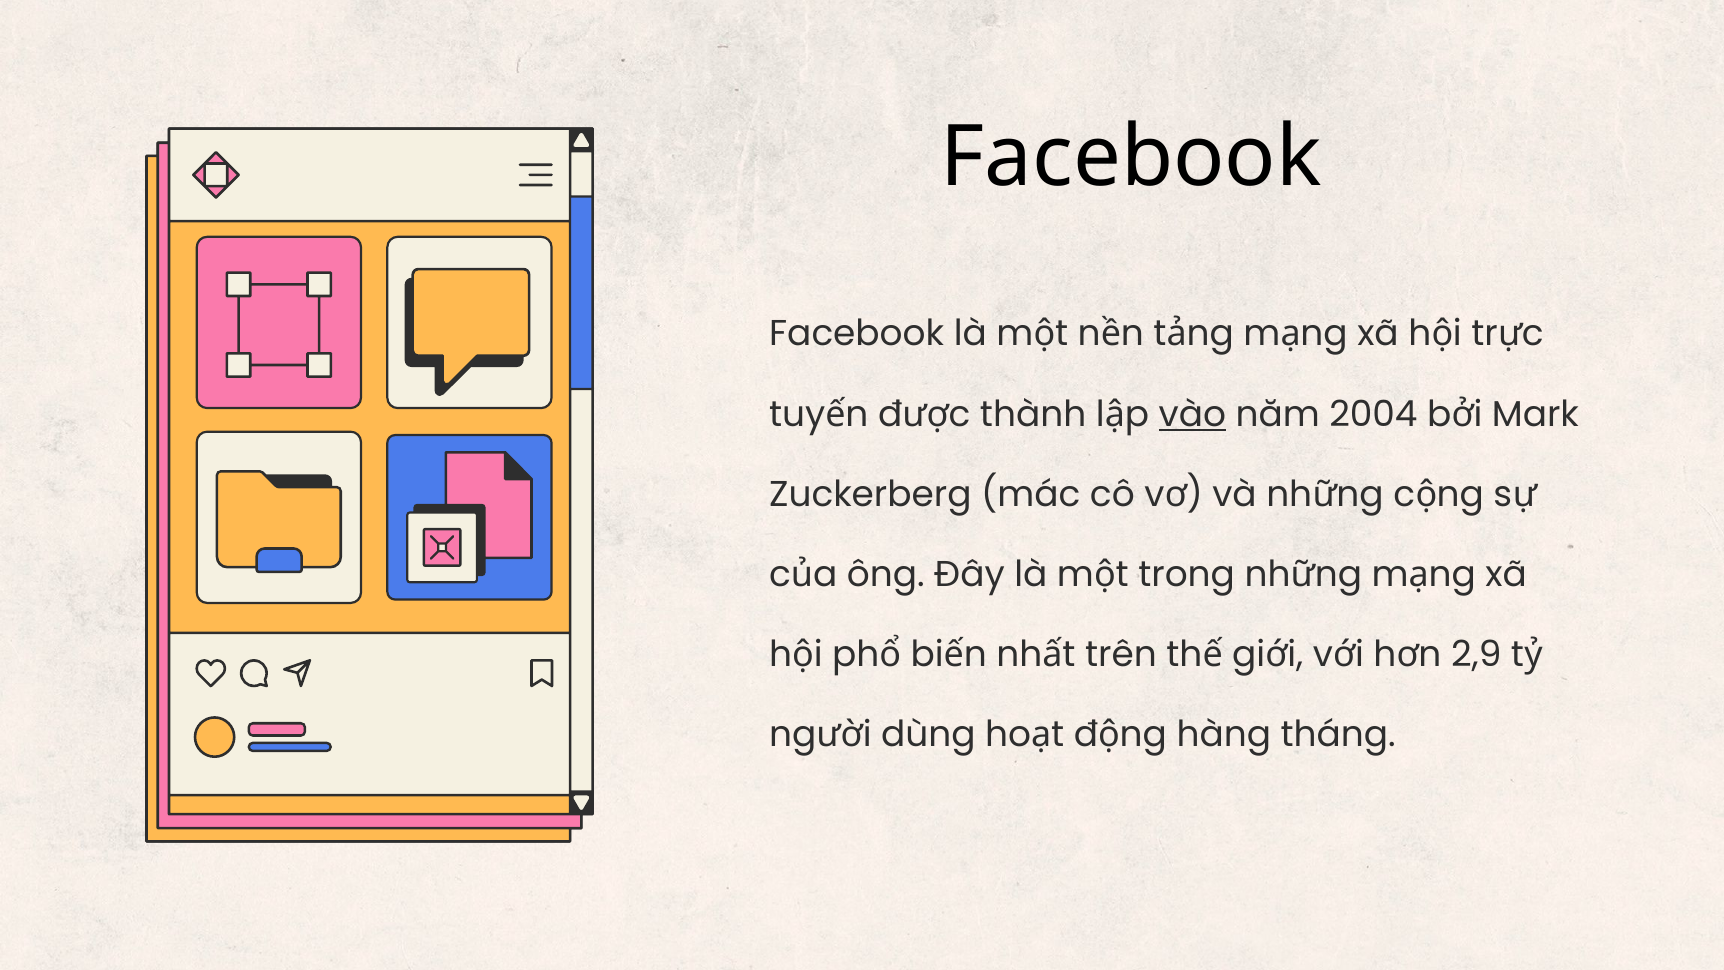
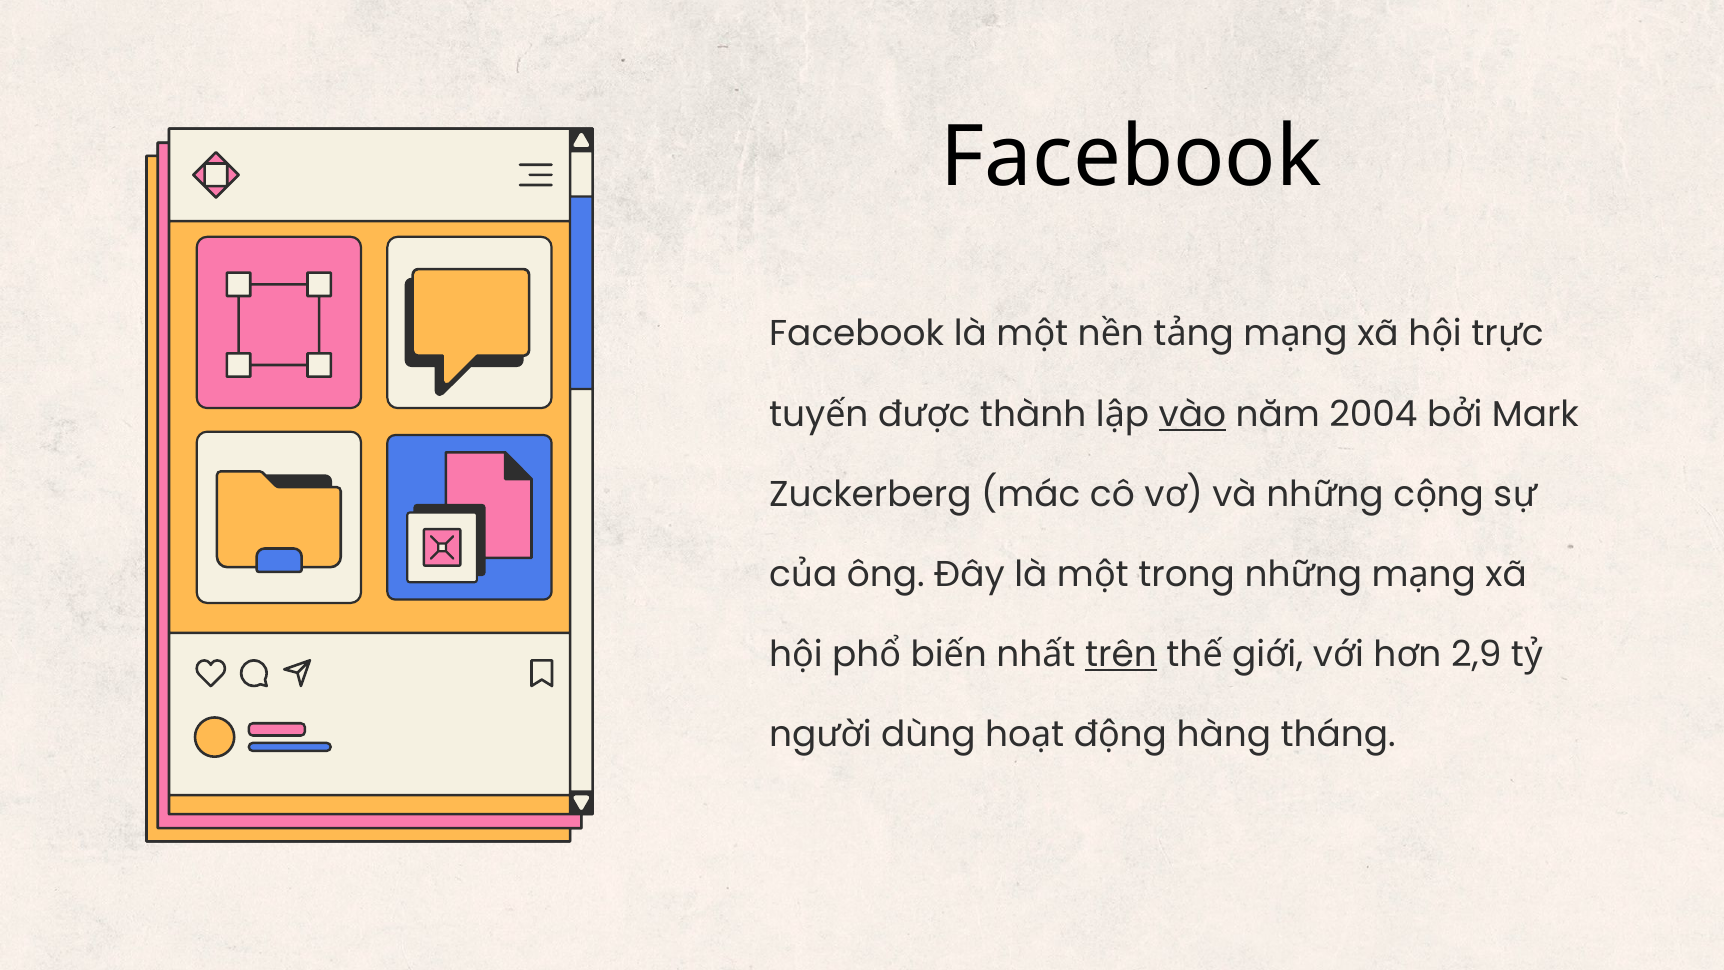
trên underline: none -> present
